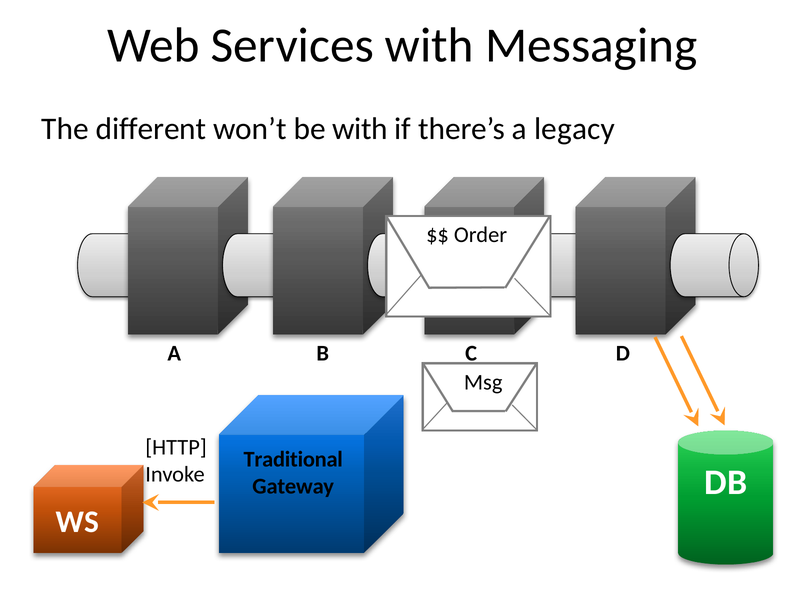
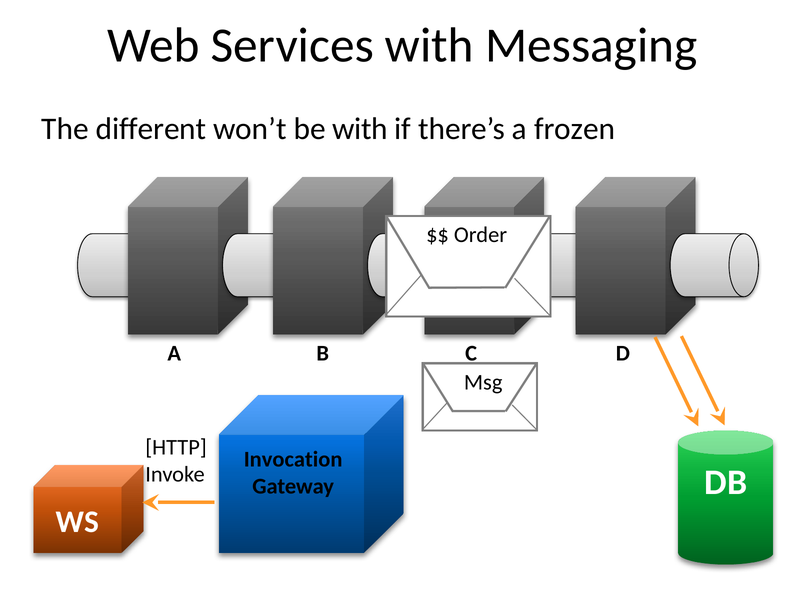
legacy: legacy -> frozen
Traditional: Traditional -> Invocation
